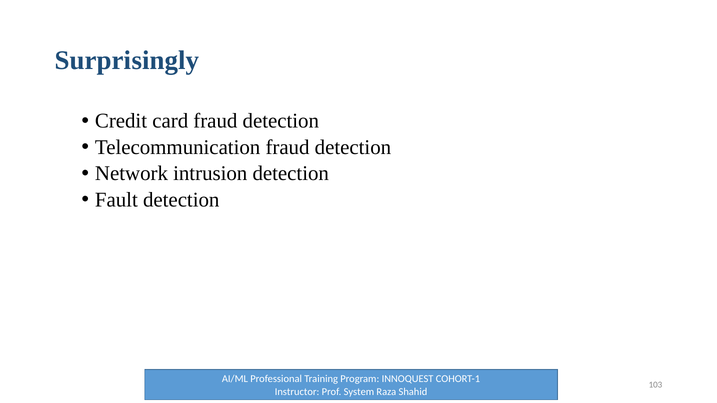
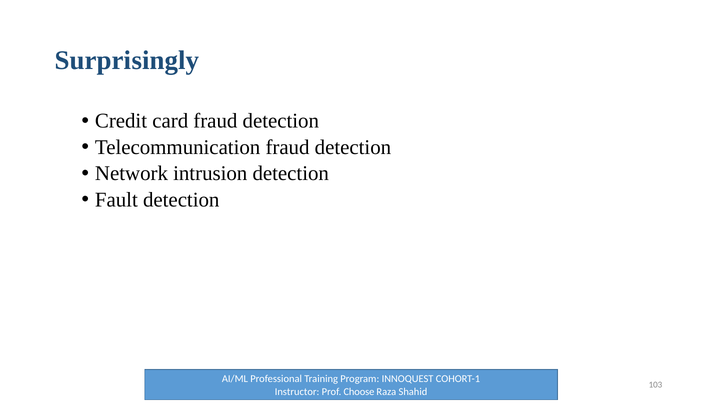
System: System -> Choose
